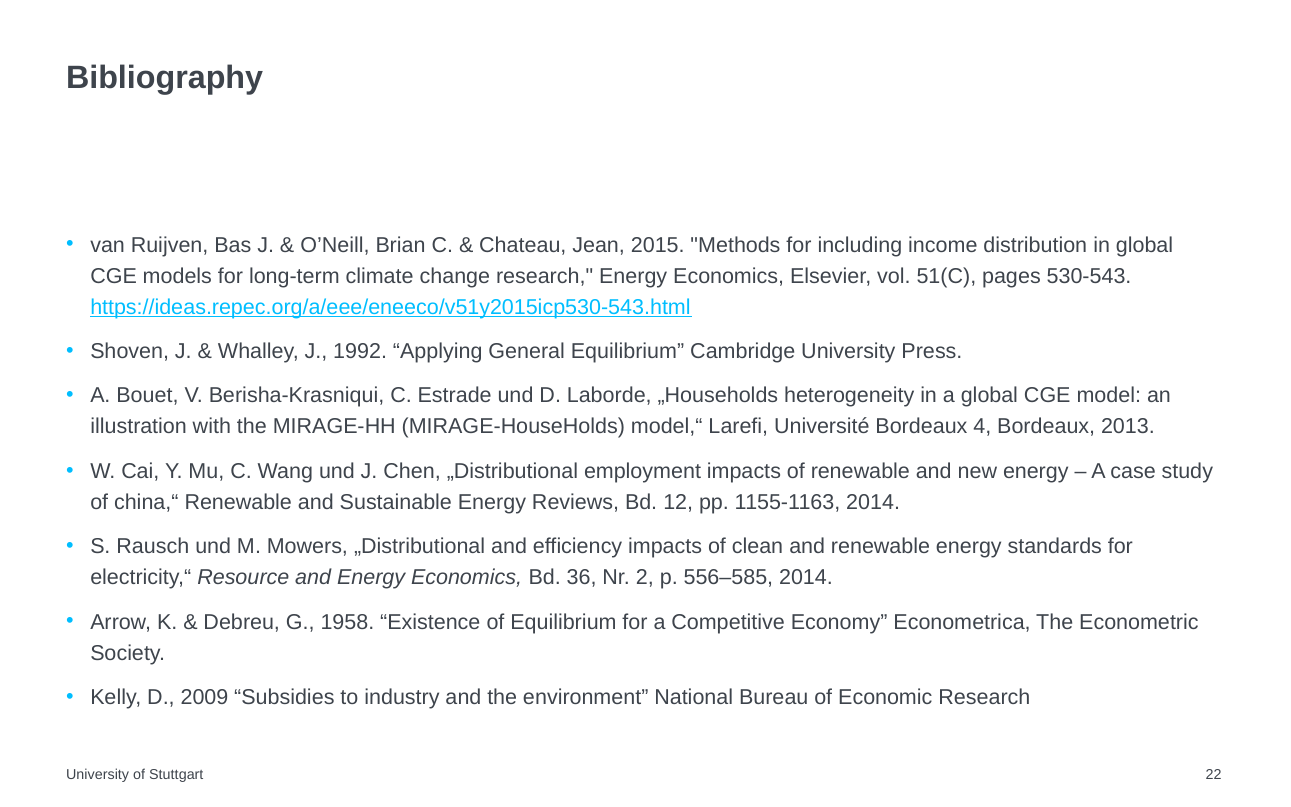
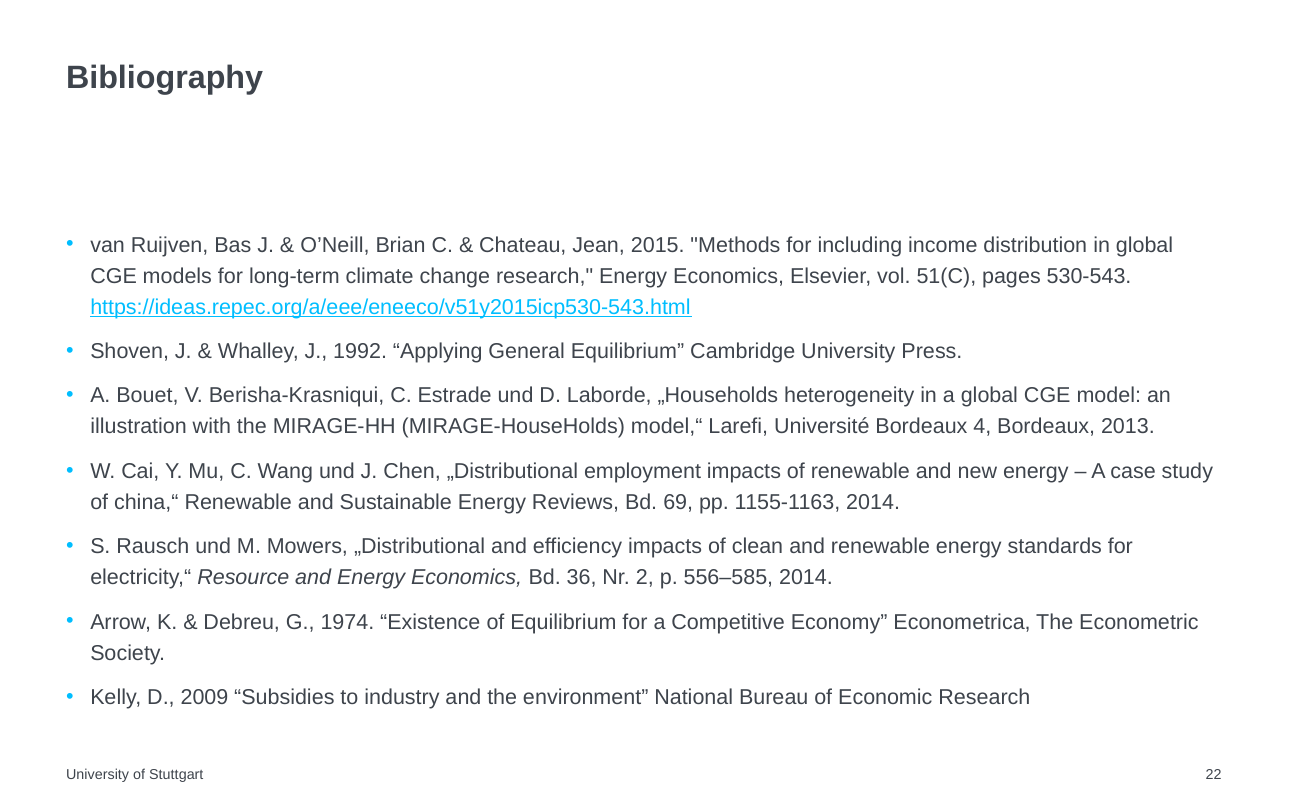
12: 12 -> 69
1958: 1958 -> 1974
